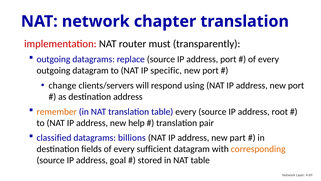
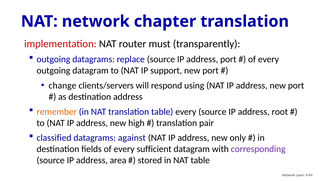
specific: specific -> support
help: help -> high
billions: billions -> against
part: part -> only
corresponding colour: orange -> purple
goal: goal -> area
